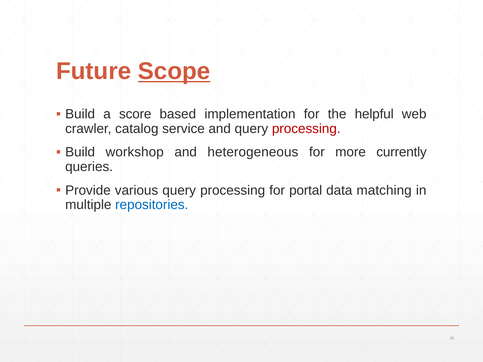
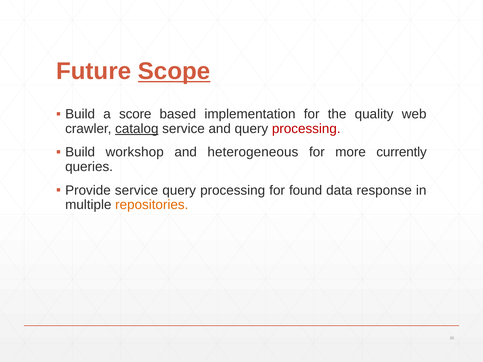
helpful: helpful -> quality
catalog underline: none -> present
Provide various: various -> service
portal: portal -> found
matching: matching -> response
repositories colour: blue -> orange
